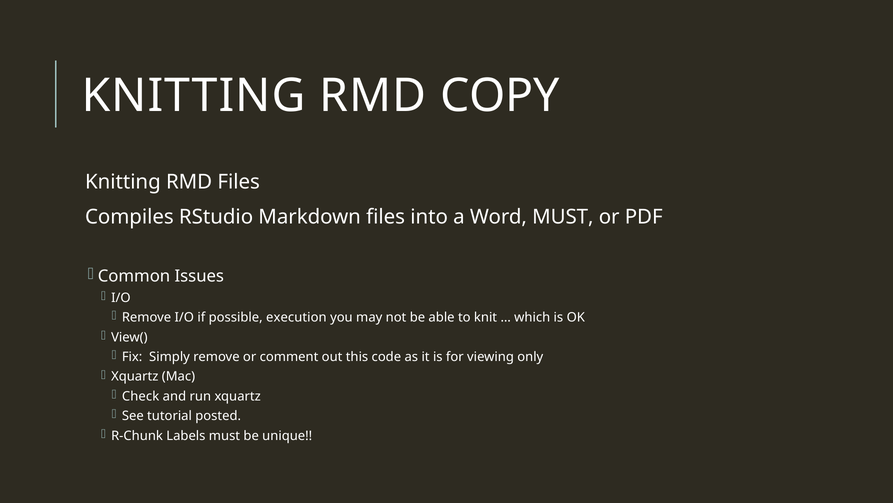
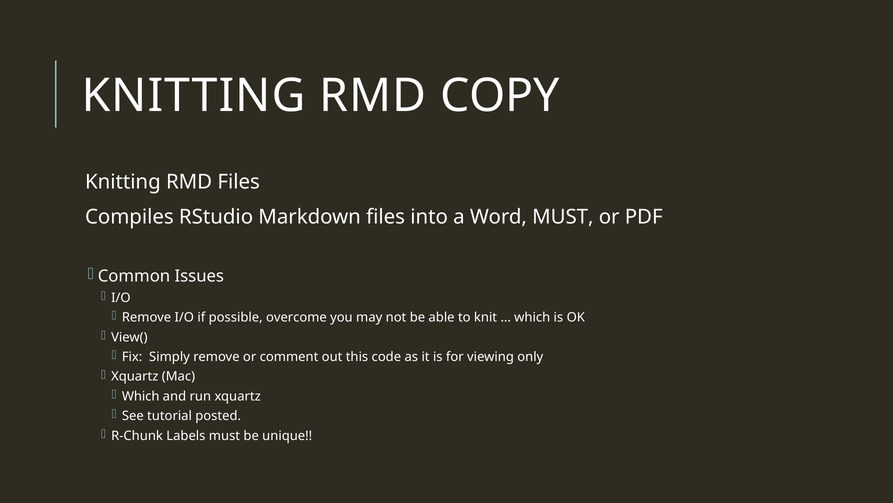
execution: execution -> overcome
Check at (141, 396): Check -> Which
